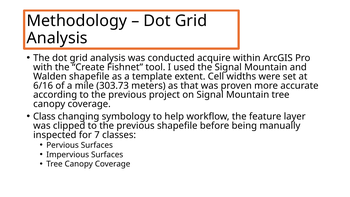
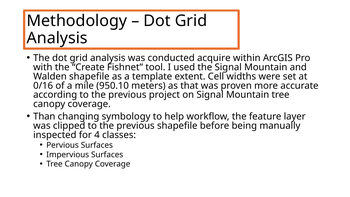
6/16: 6/16 -> 0/16
303.73: 303.73 -> 950.10
Class: Class -> Than
7: 7 -> 4
